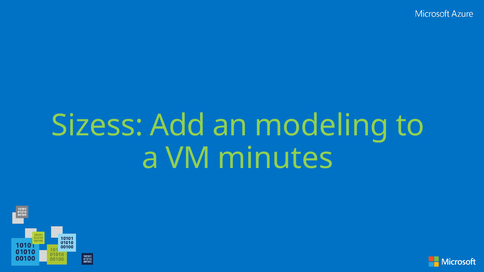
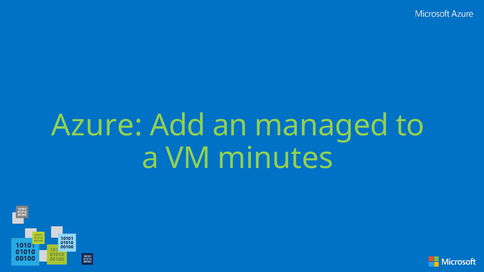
Sizess: Sizess -> Azure
modeling: modeling -> managed
